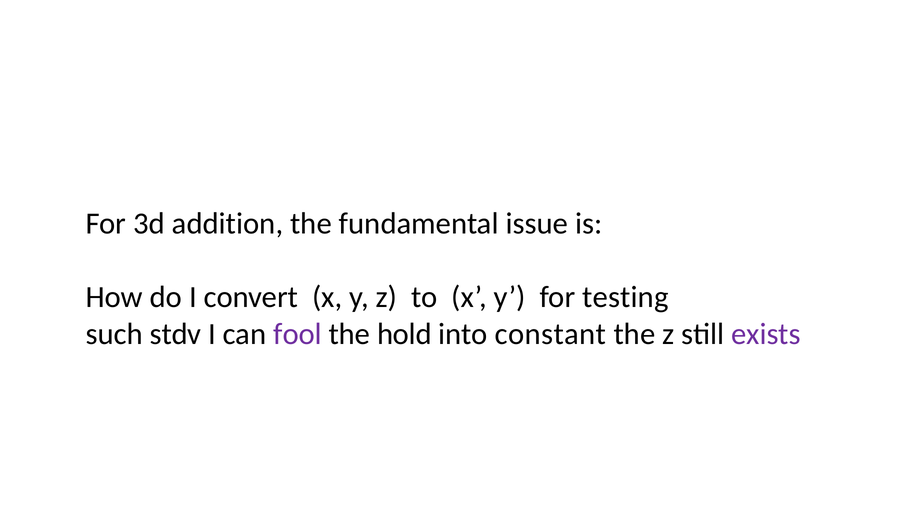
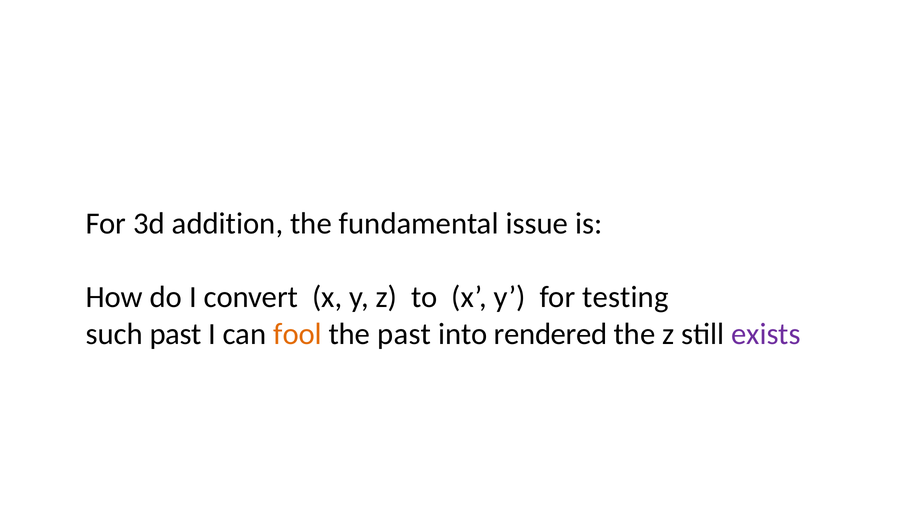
such stdv: stdv -> past
fool colour: purple -> orange
the hold: hold -> past
constant: constant -> rendered
